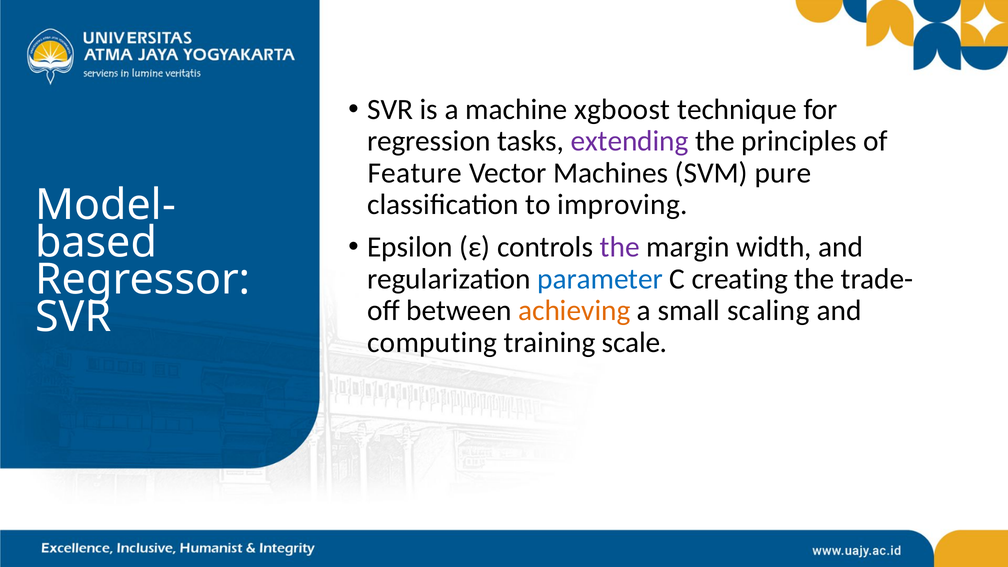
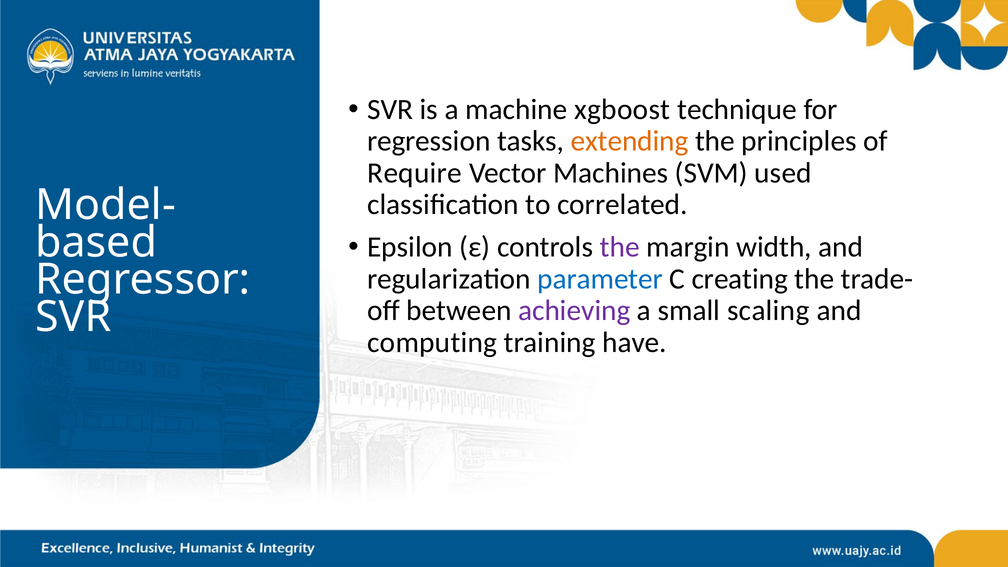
extending colour: purple -> orange
Feature: Feature -> Require
pure: pure -> used
improving: improving -> correlated
achieving colour: orange -> purple
scale: scale -> have
